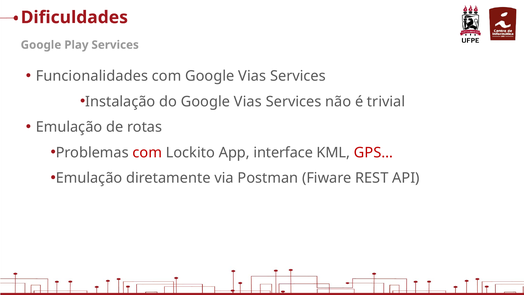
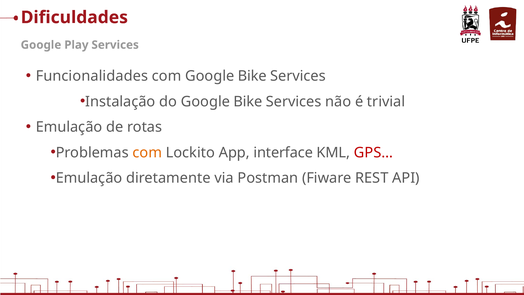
com Google Vias: Vias -> Bike
do Google Vias: Vias -> Bike
com at (147, 152) colour: red -> orange
